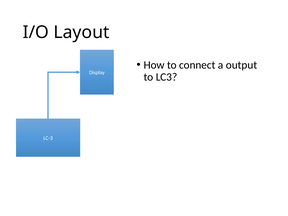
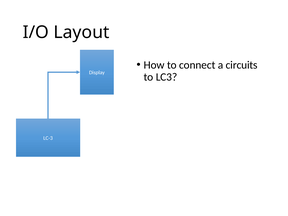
output: output -> circuits
